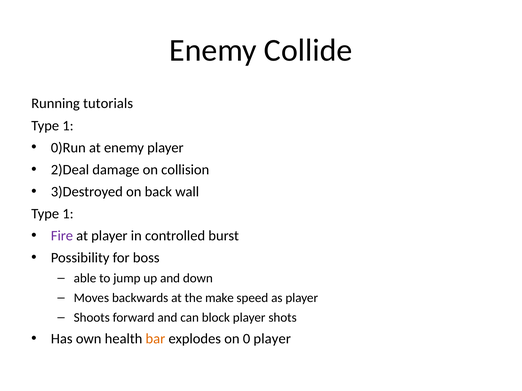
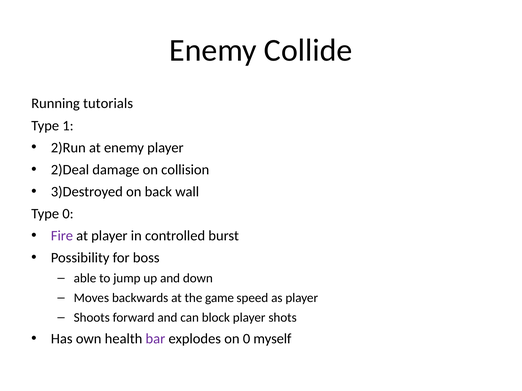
0)Run: 0)Run -> 2)Run
1 at (68, 214): 1 -> 0
make: make -> game
bar colour: orange -> purple
0 player: player -> myself
